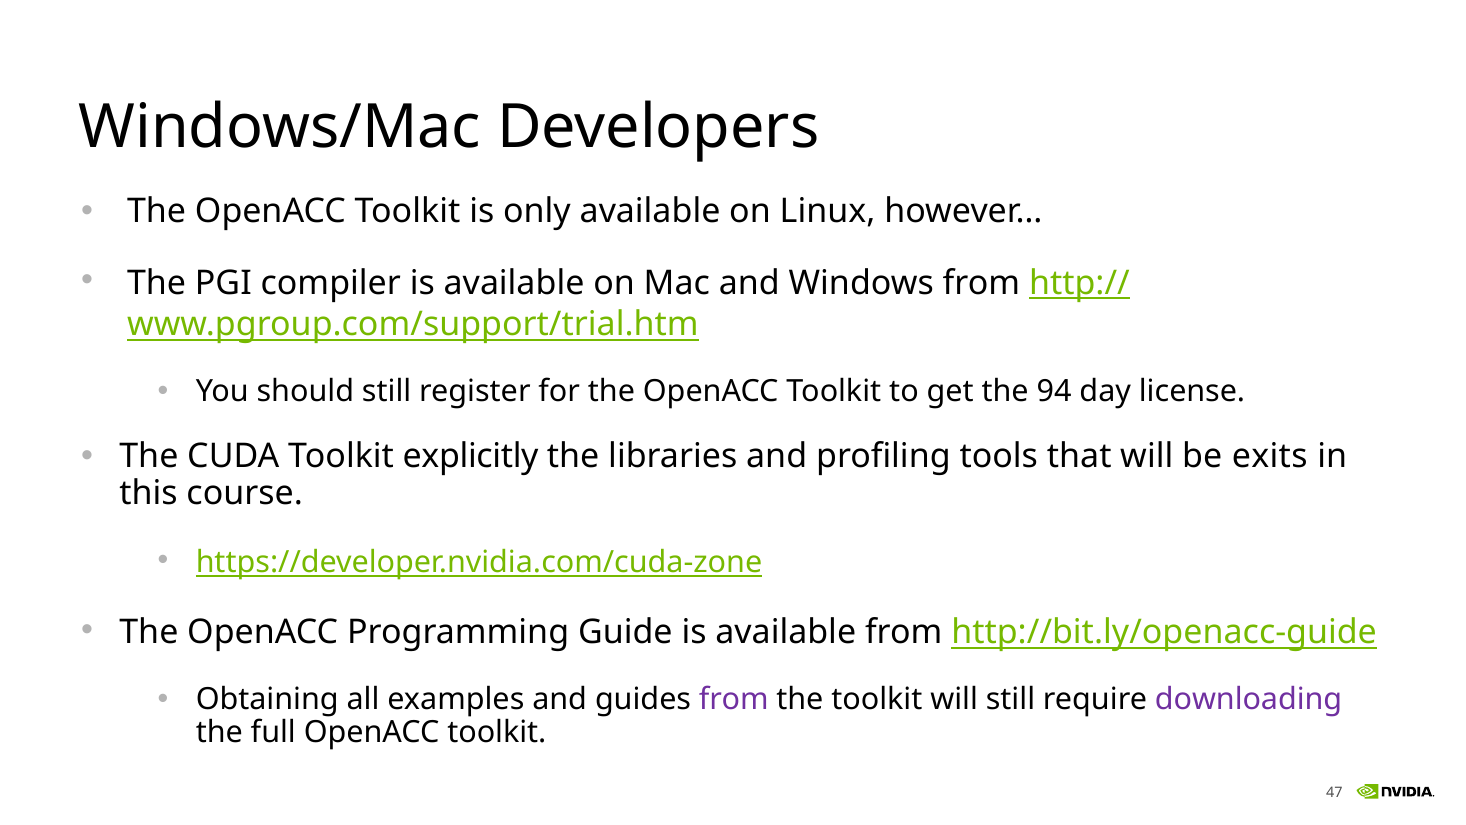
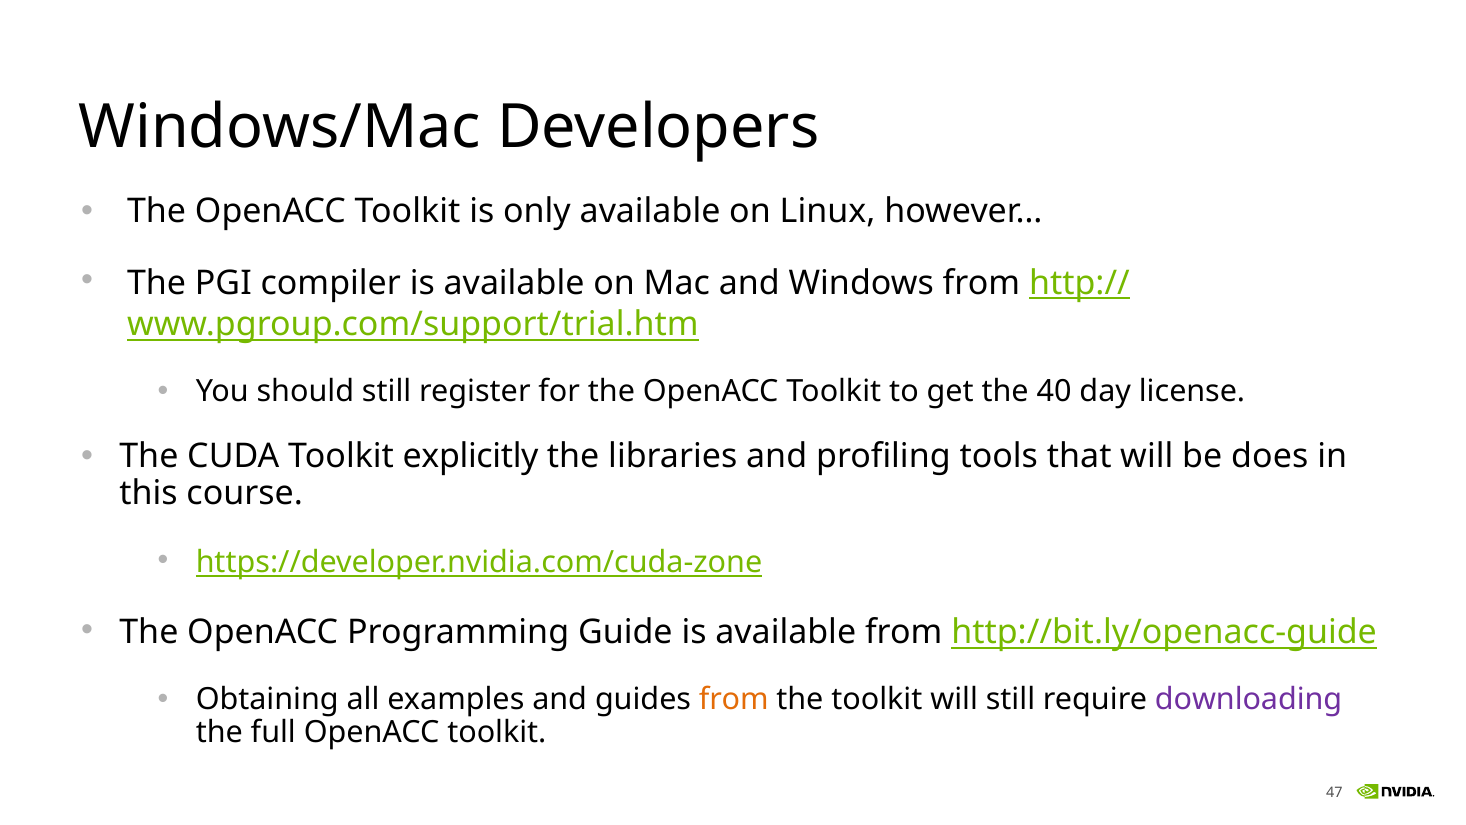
94: 94 -> 40
exits: exits -> does
from at (734, 699) colour: purple -> orange
